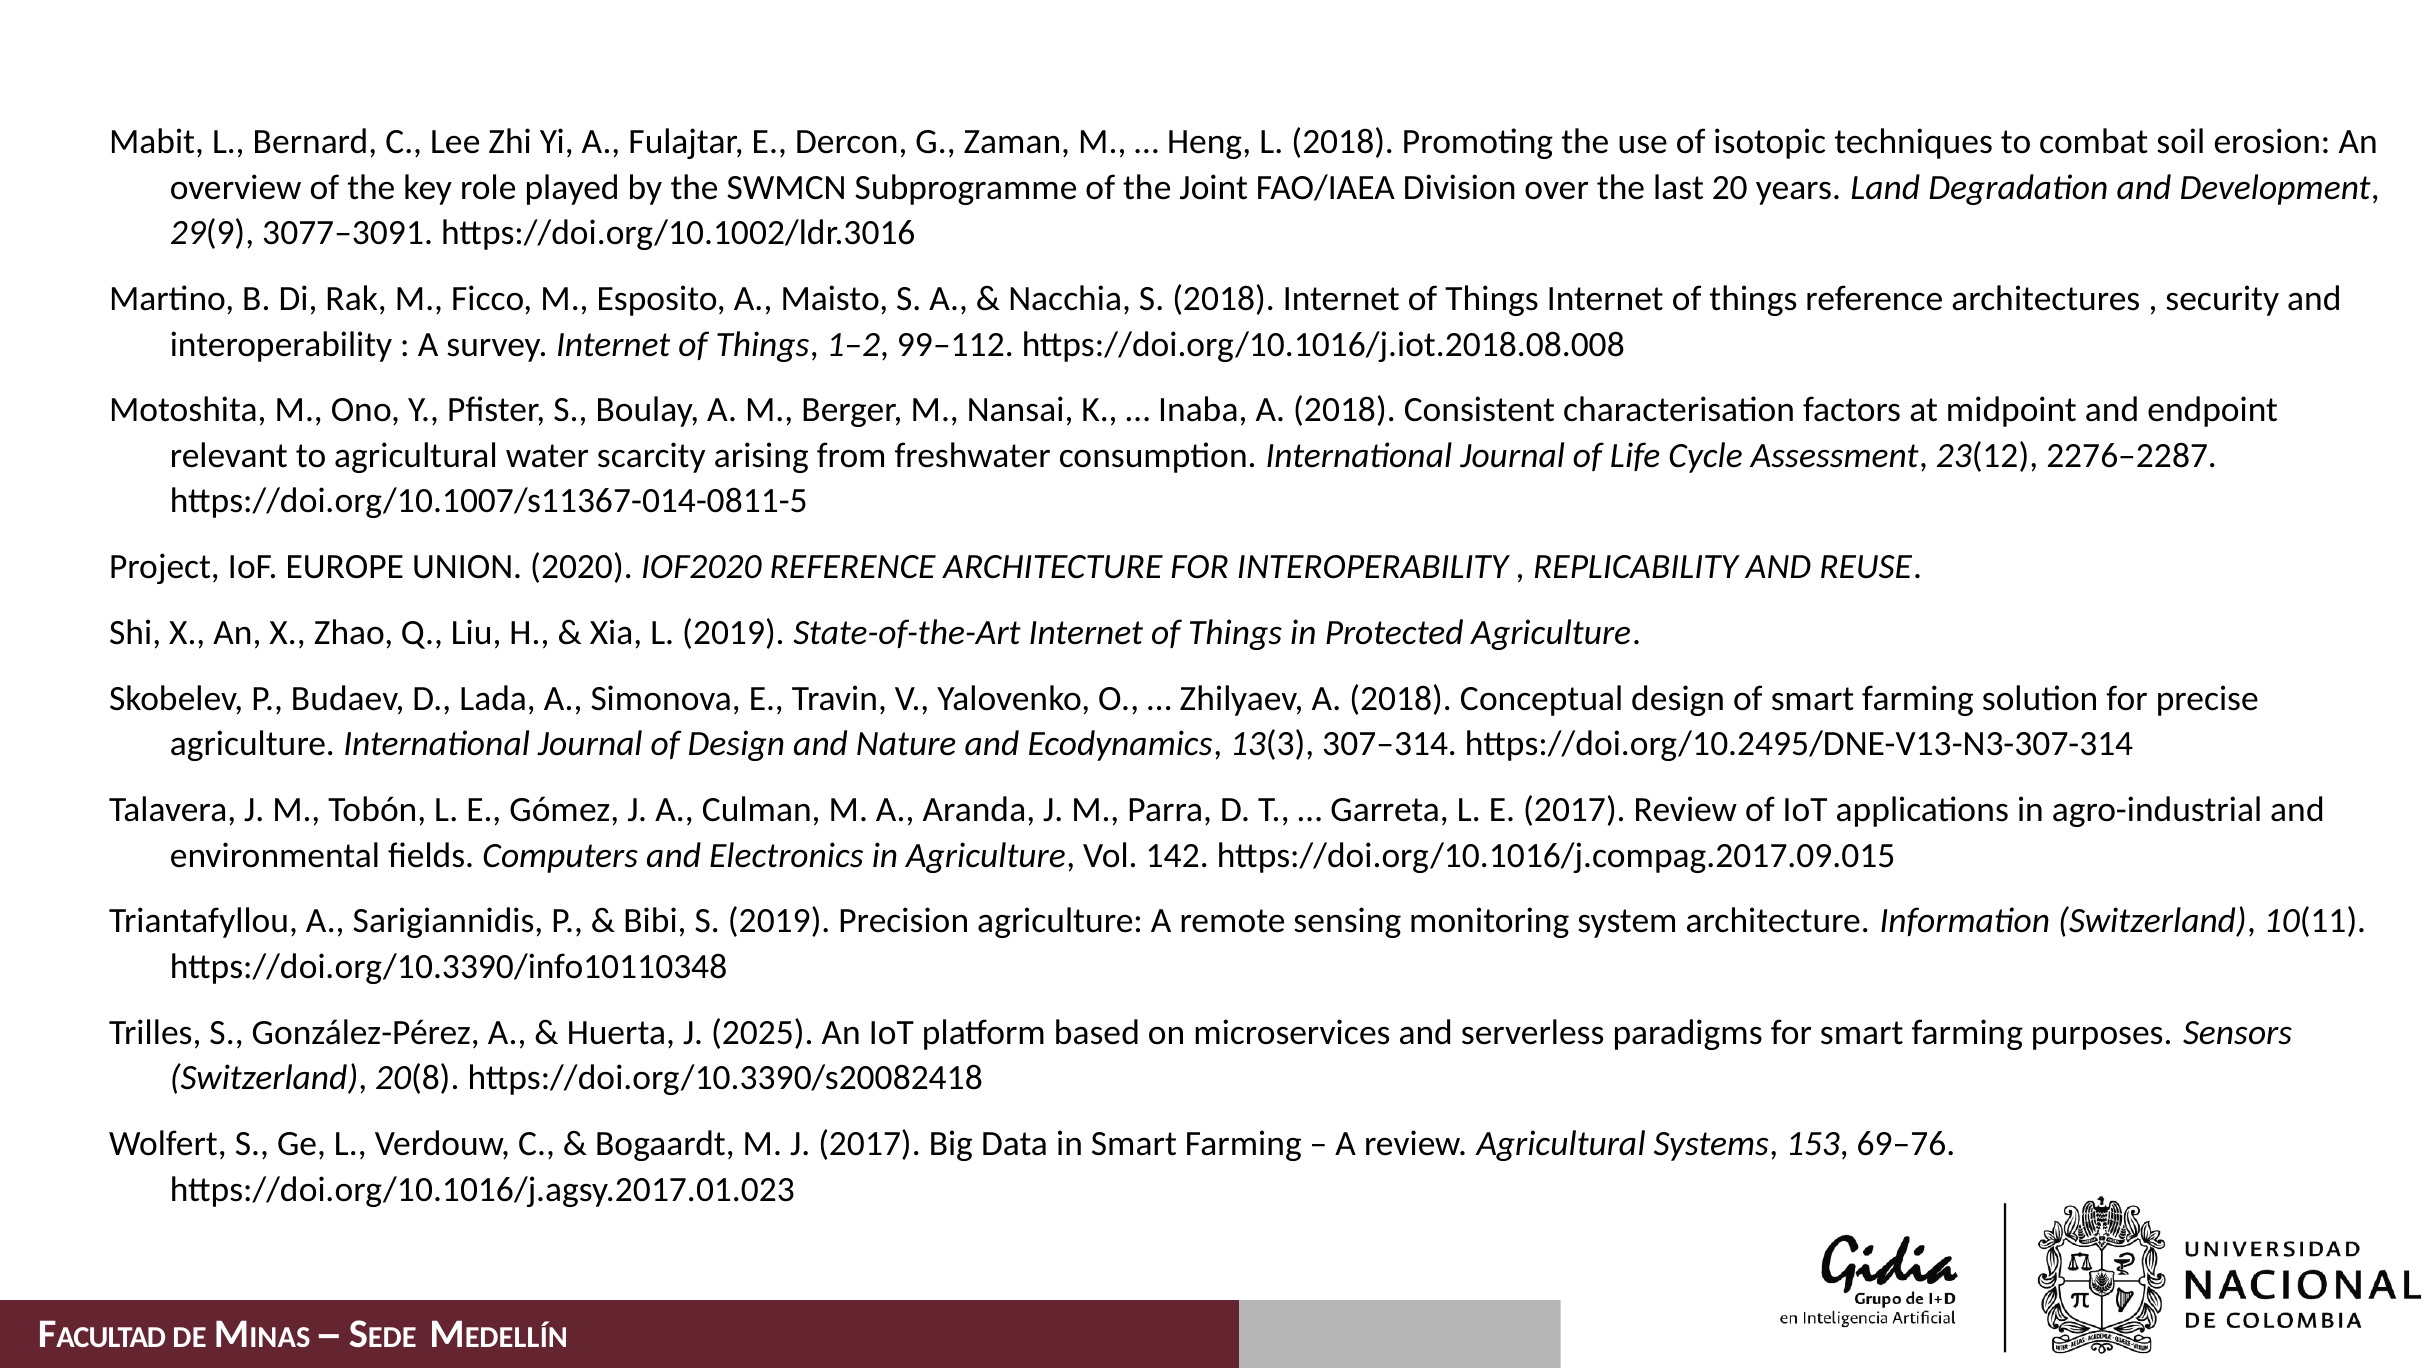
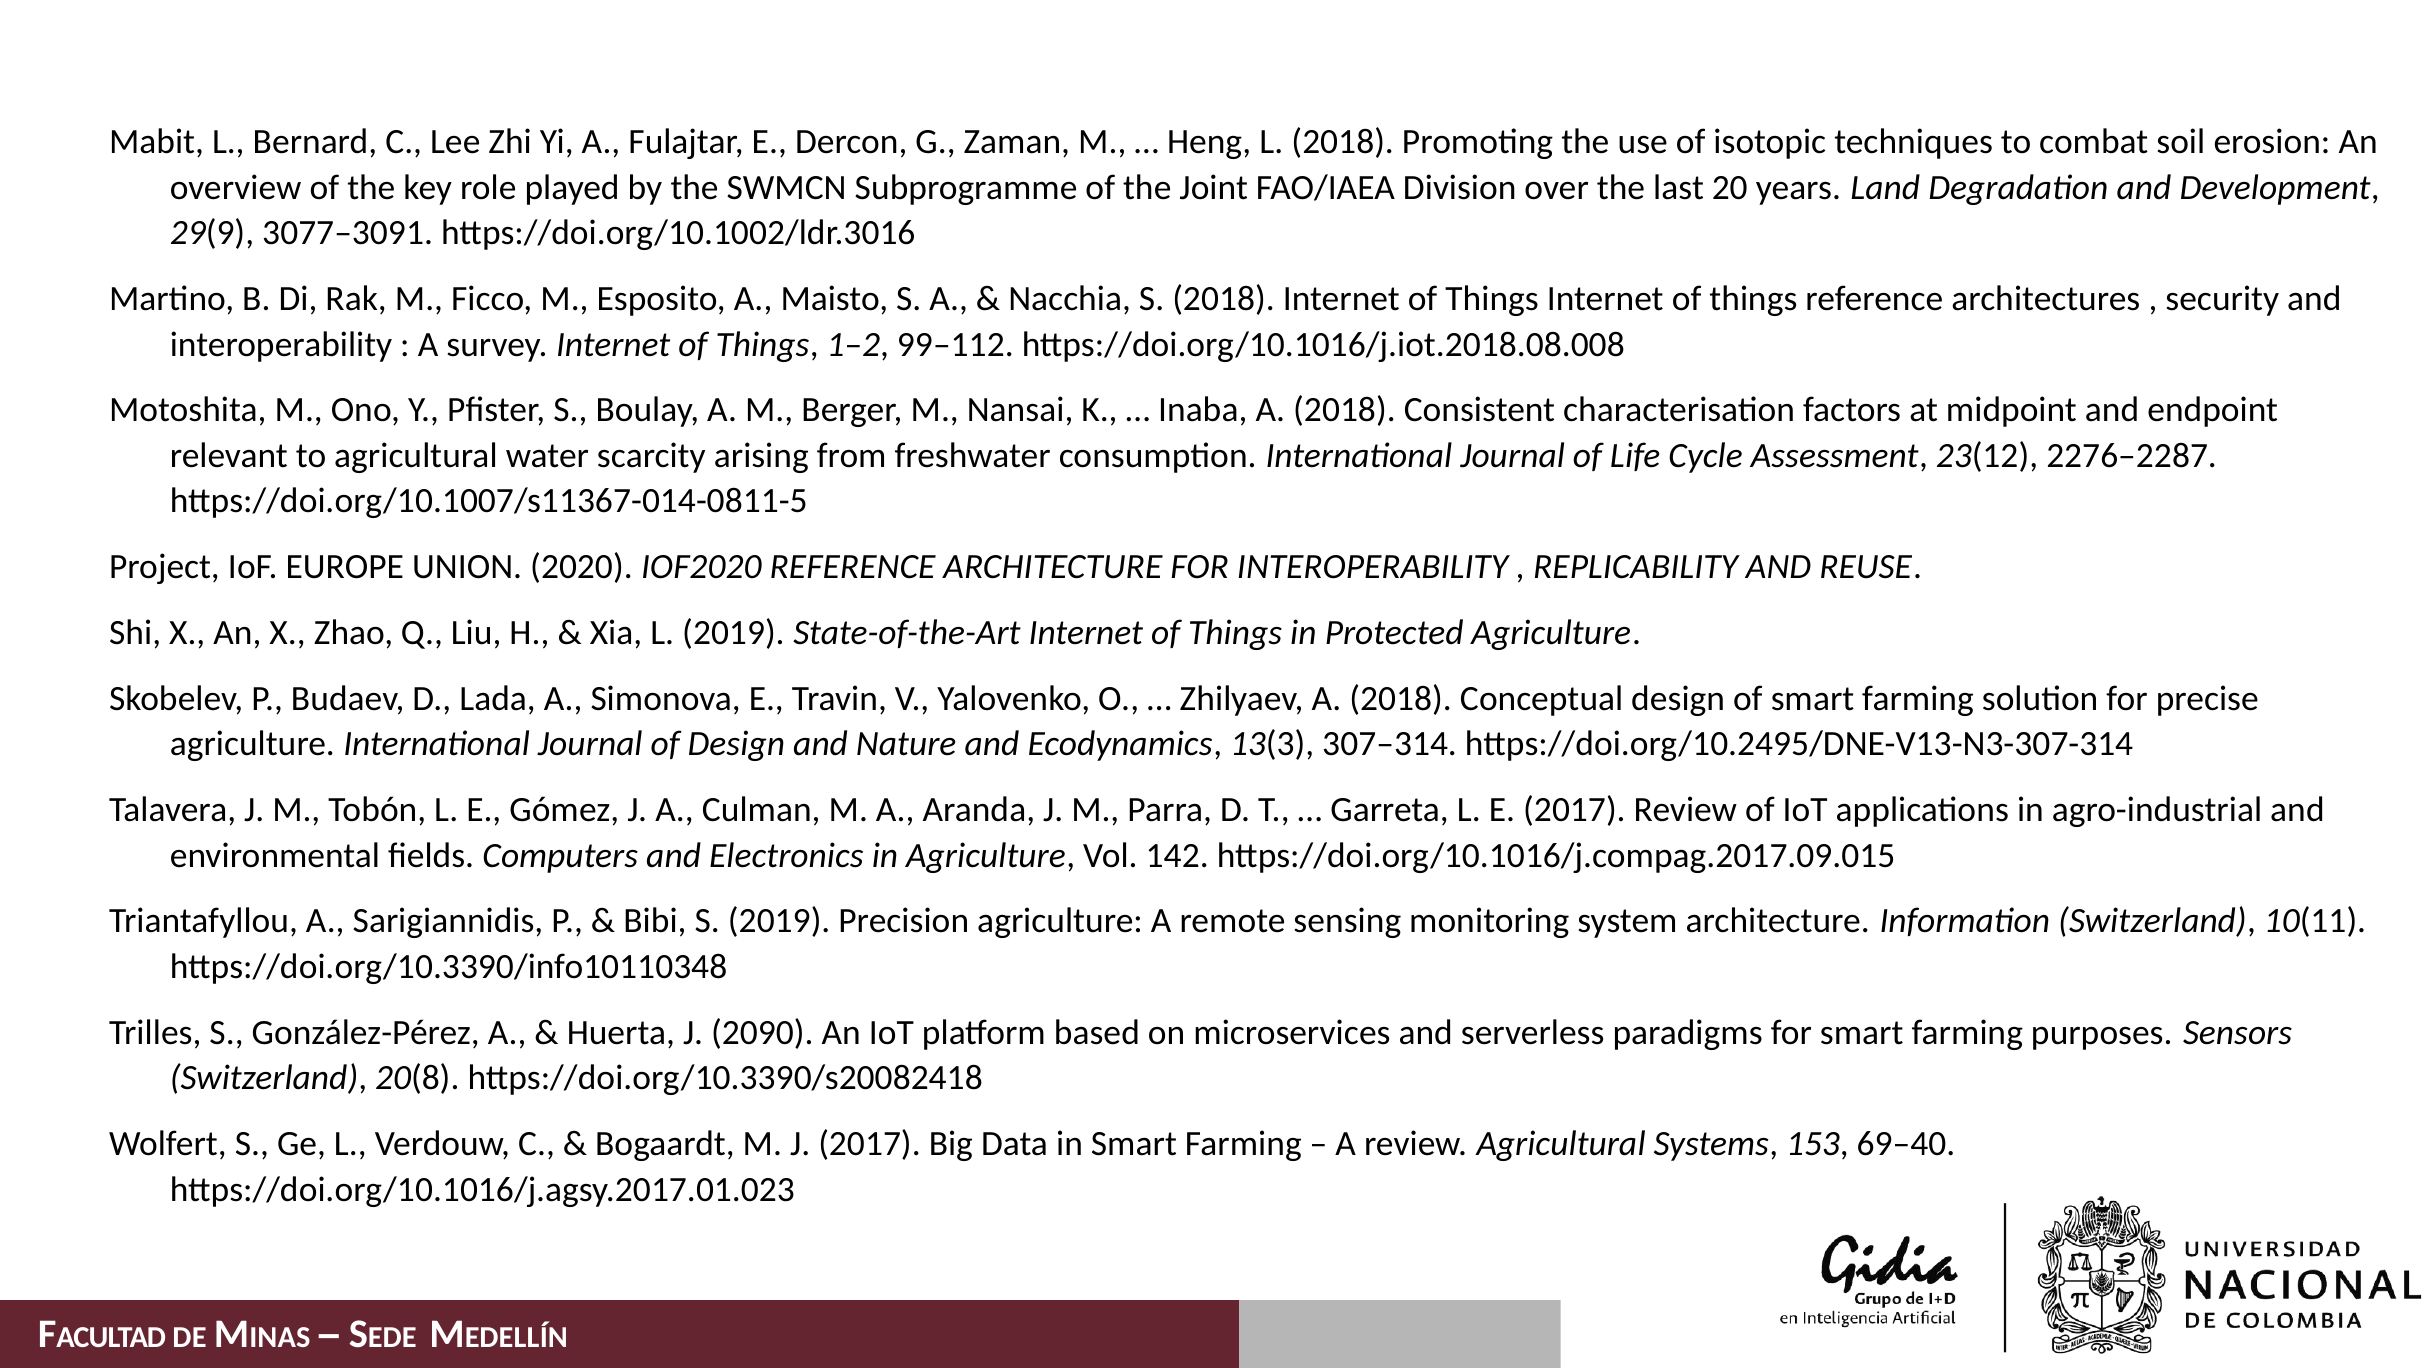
2025: 2025 -> 2090
69–76: 69–76 -> 69–40
